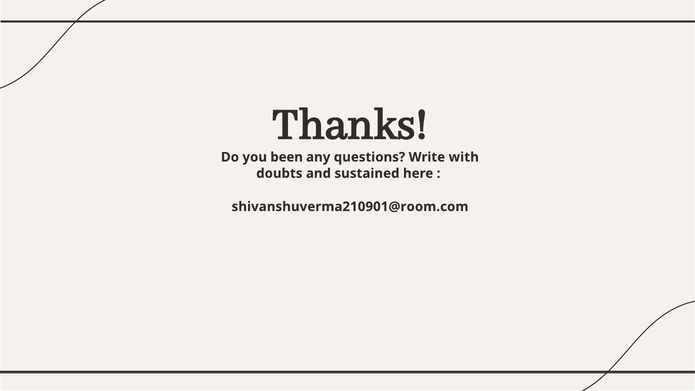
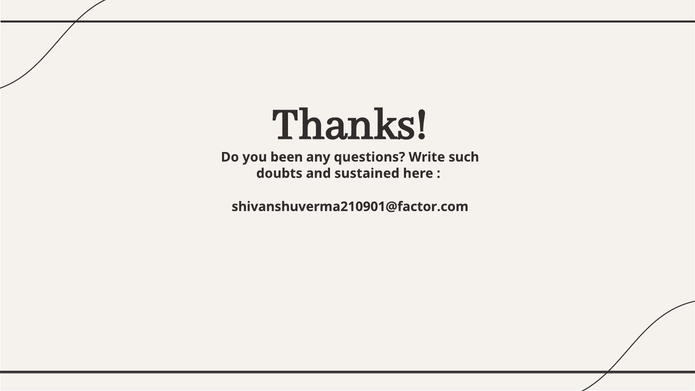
with: with -> such
shivanshuverma210901@room.com: shivanshuverma210901@room.com -> shivanshuverma210901@factor.com
